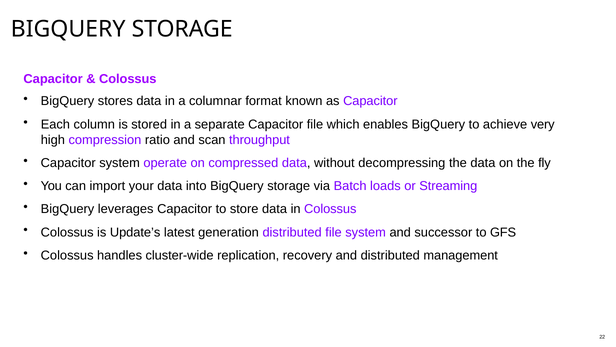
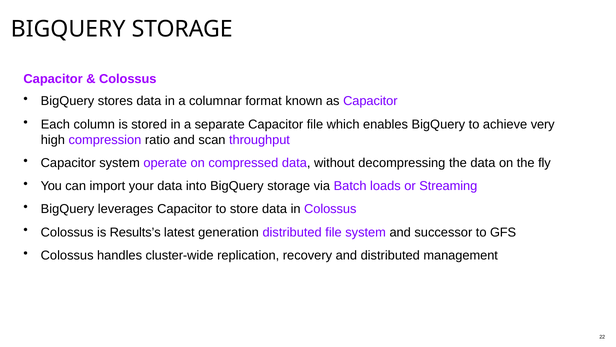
Update’s: Update’s -> Results’s
